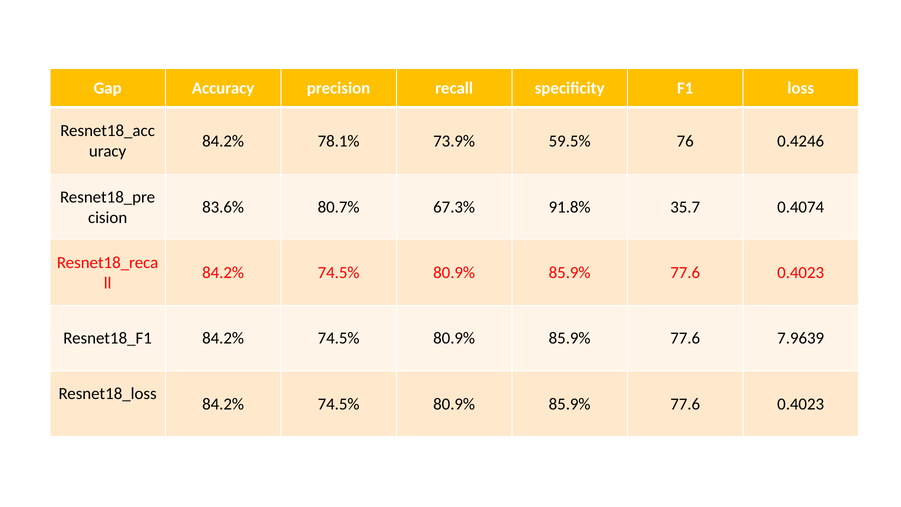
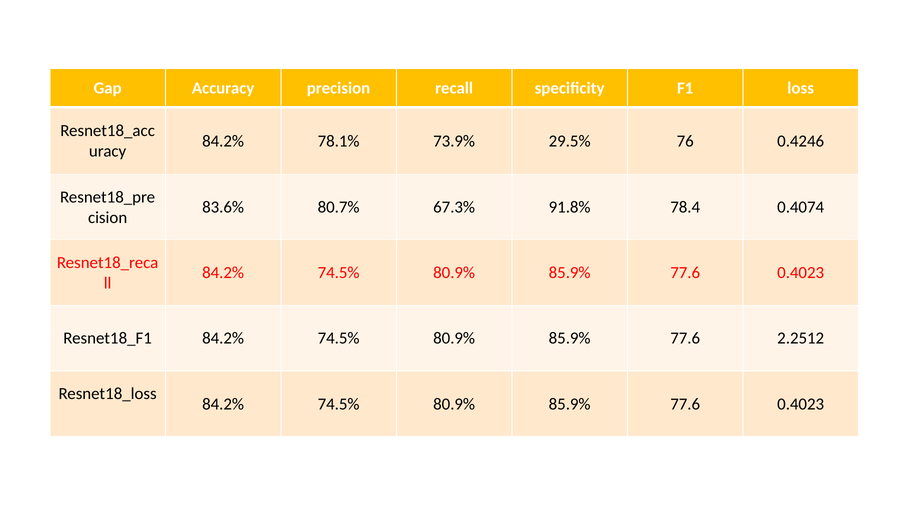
59.5%: 59.5% -> 29.5%
35.7: 35.7 -> 78.4
7.9639: 7.9639 -> 2.2512
